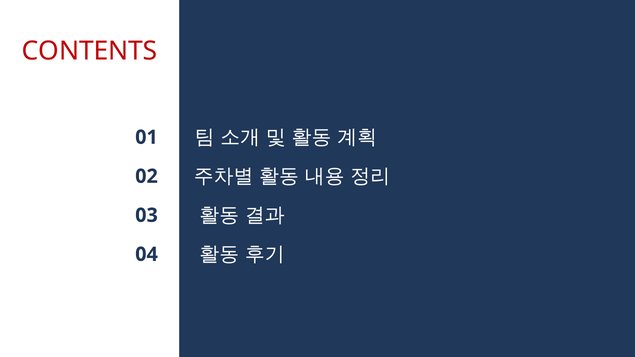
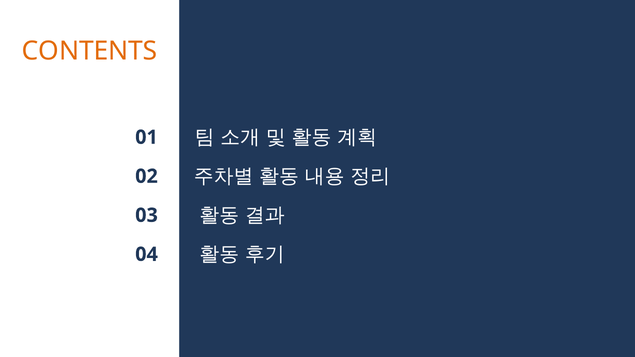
CONTENTS colour: red -> orange
